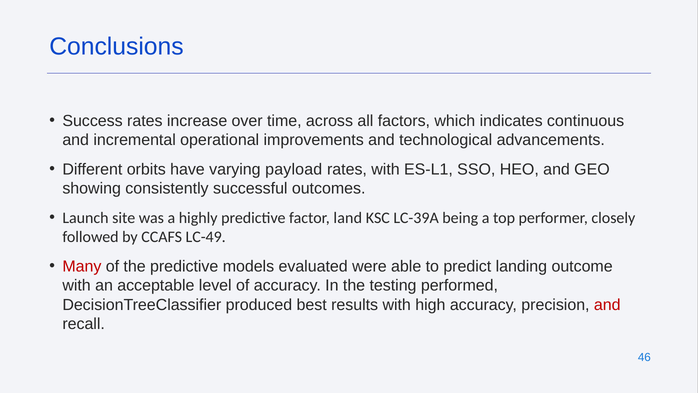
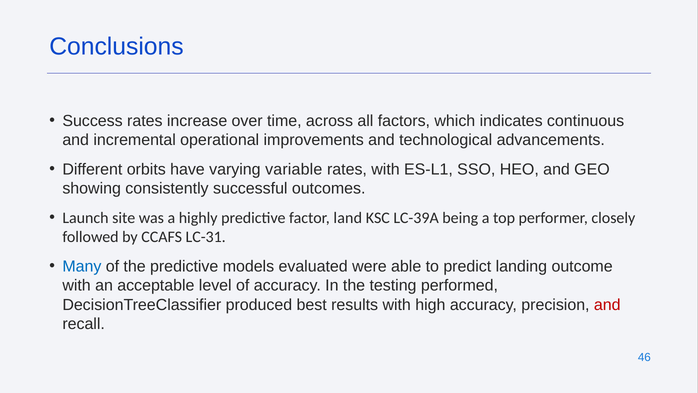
payload: payload -> variable
LC-49: LC-49 -> LC-31
Many colour: red -> blue
